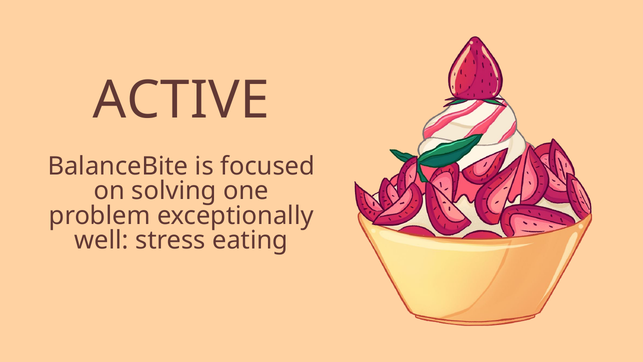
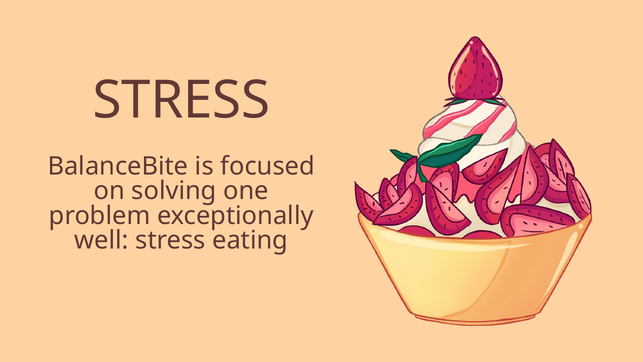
ACTIVE at (181, 100): ACTIVE -> STRESS
